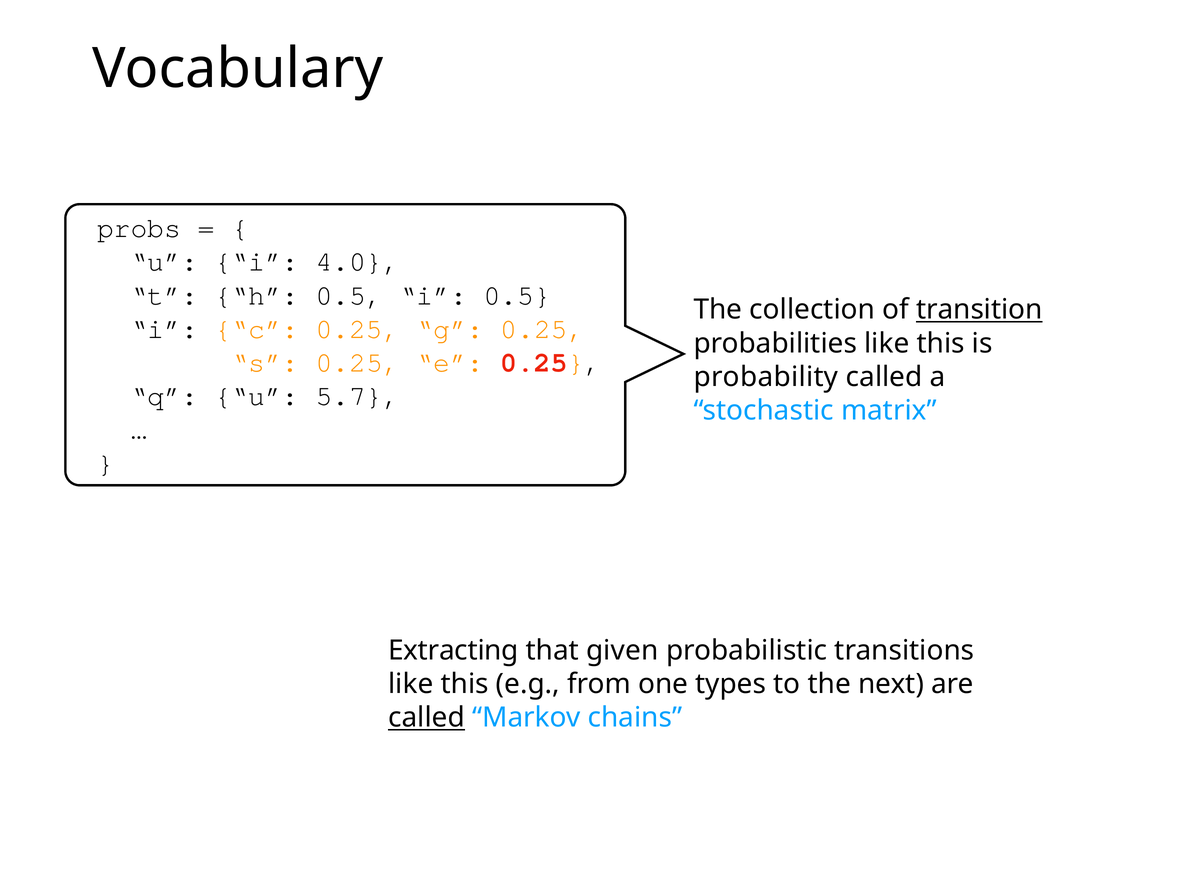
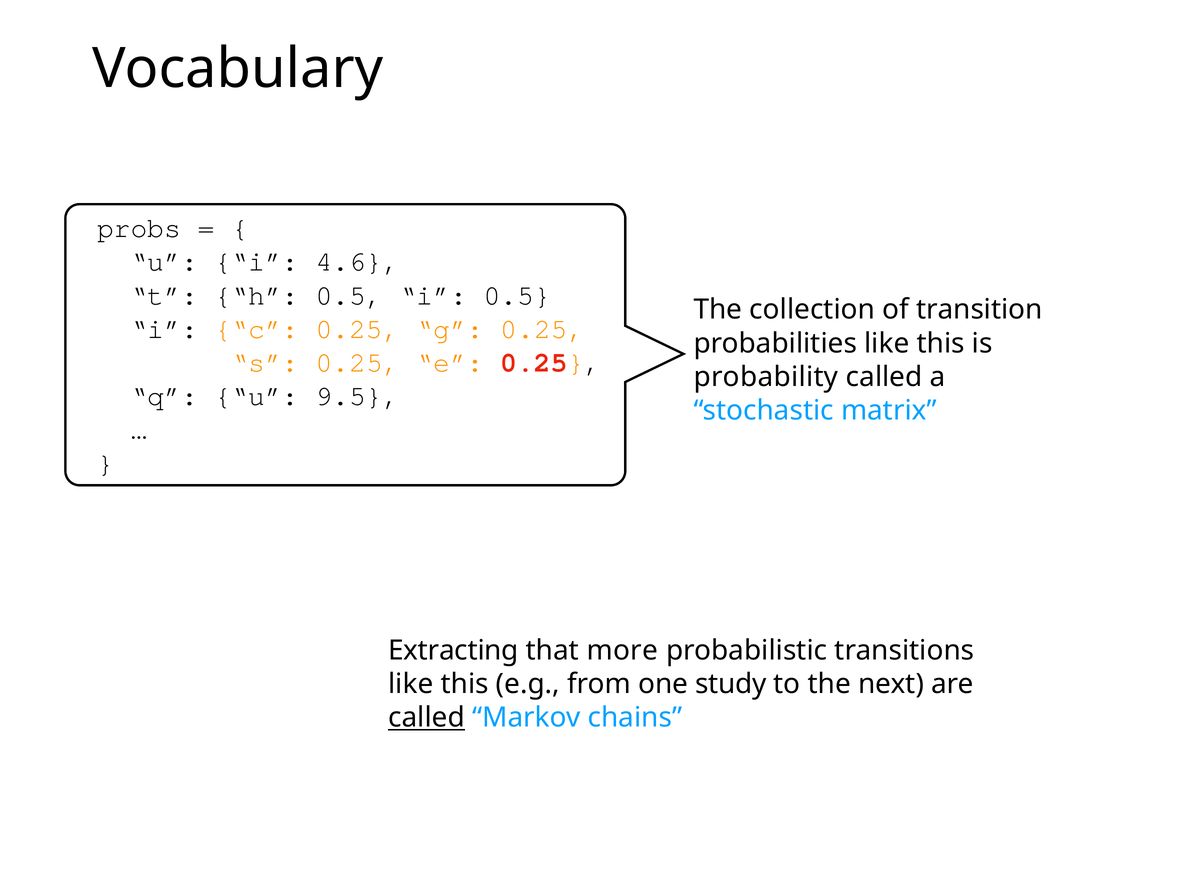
4.0: 4.0 -> 4.6
transition underline: present -> none
5.7: 5.7 -> 9.5
given: given -> more
types: types -> study
